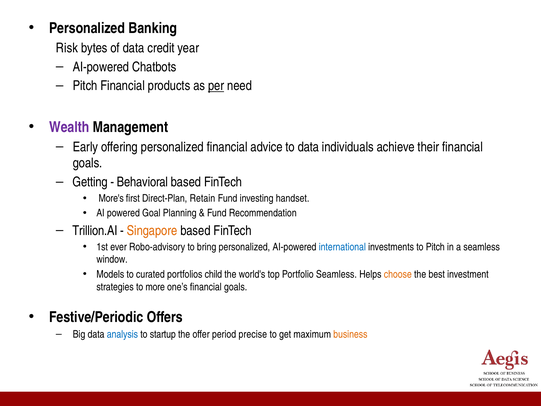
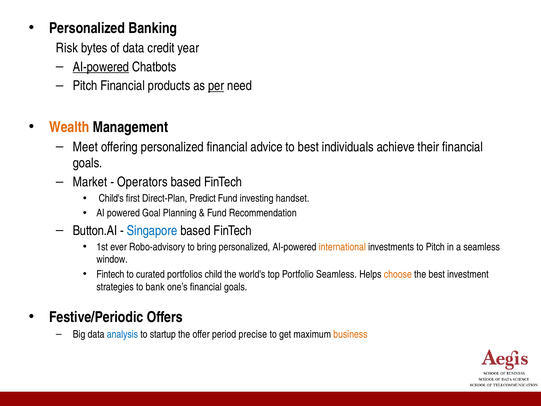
AI-powered at (101, 67) underline: none -> present
Wealth colour: purple -> orange
Early: Early -> Meet
to data: data -> best
Getting: Getting -> Market
Behavioral: Behavioral -> Operators
More's: More's -> Child's
Retain: Retain -> Predict
Trillion.AI: Trillion.AI -> Button.AI
Singapore colour: orange -> blue
international colour: blue -> orange
Models at (110, 274): Models -> Fintech
more: more -> bank
